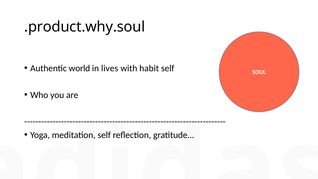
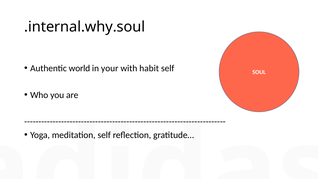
.product.why.soul: .product.why.soul -> .internal.why.soul
lives: lives -> your
